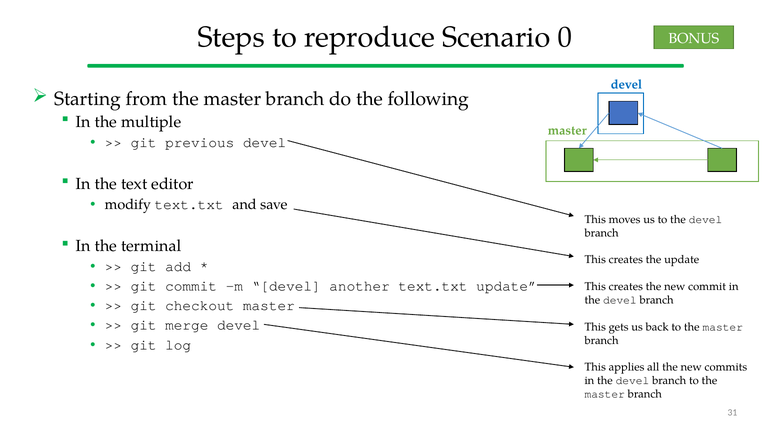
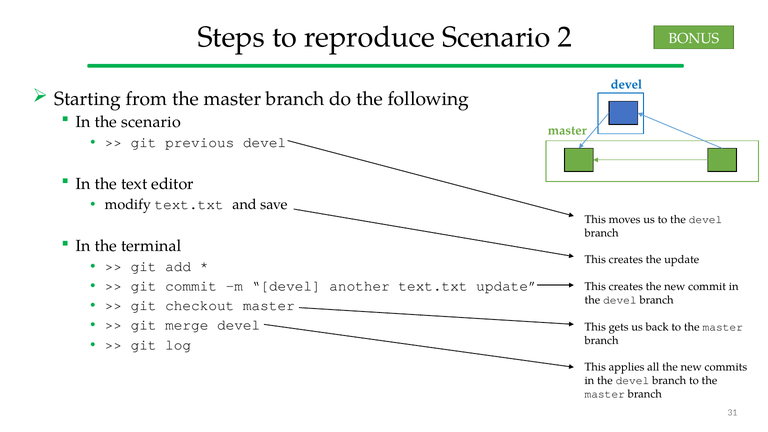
0: 0 -> 2
the multiple: multiple -> scenario
